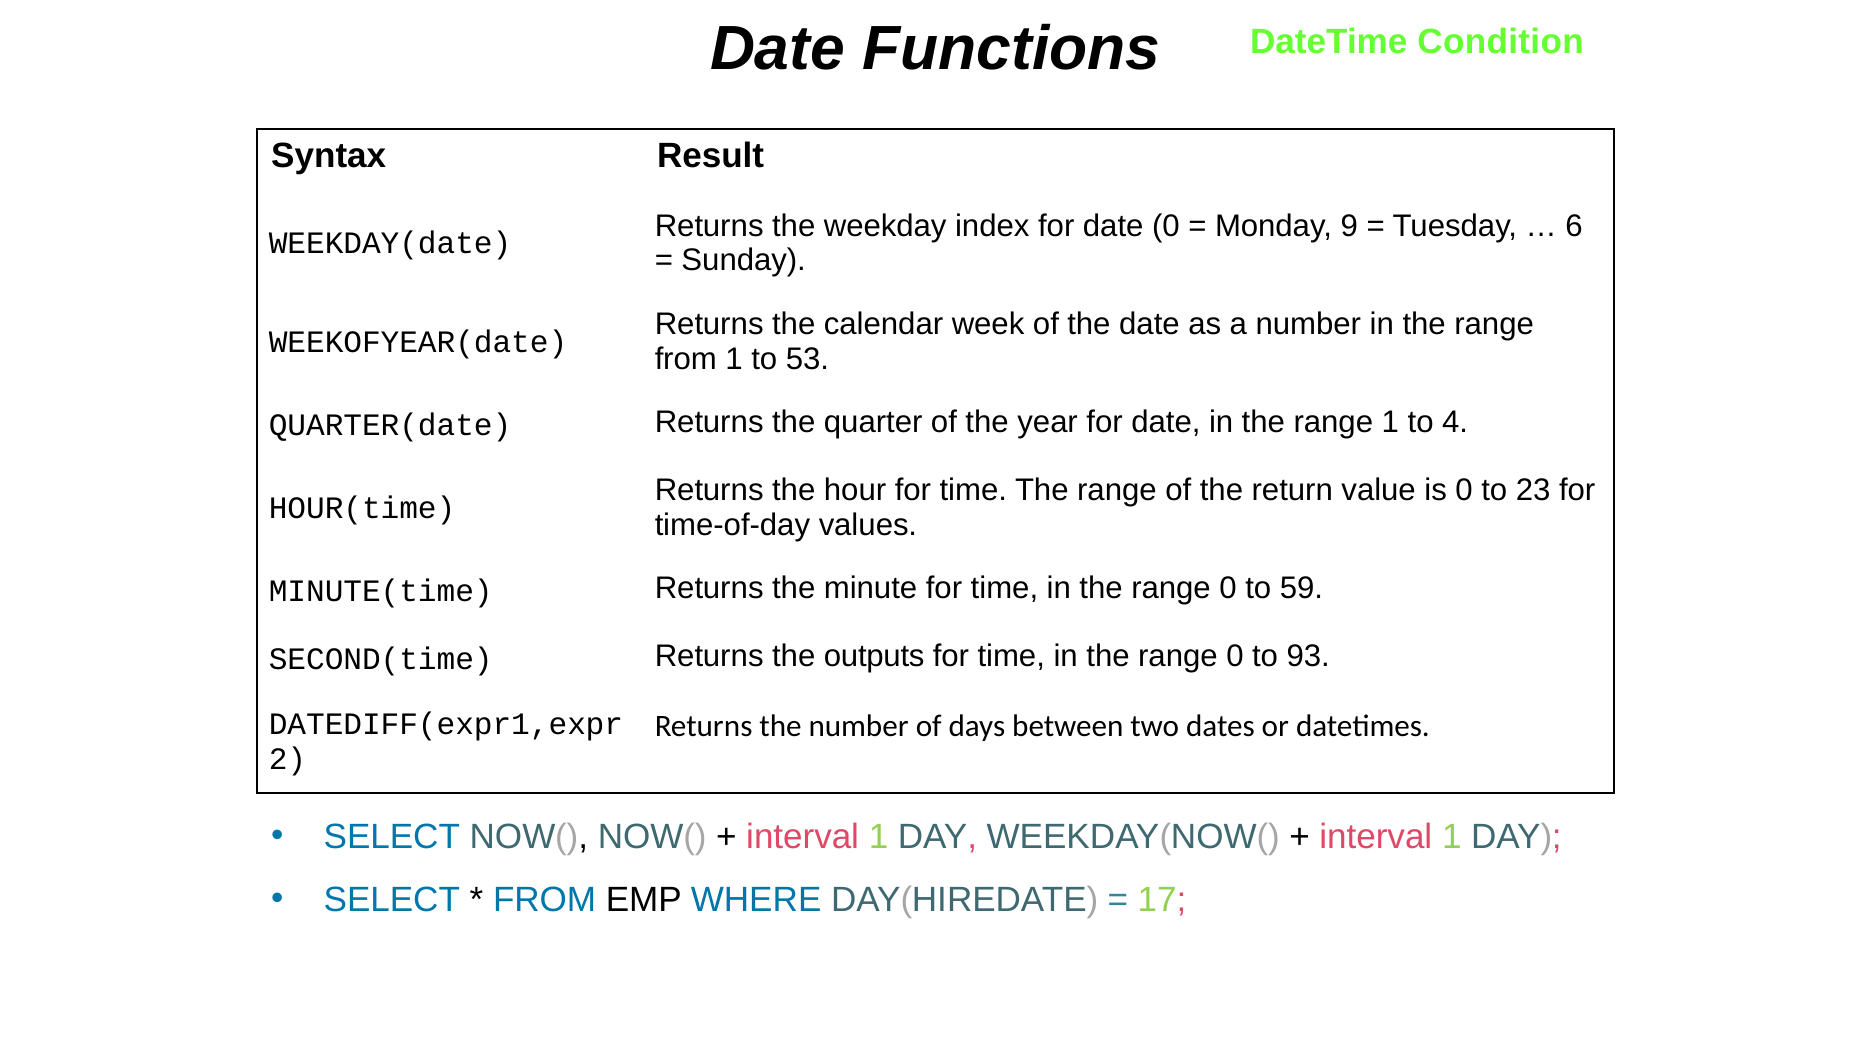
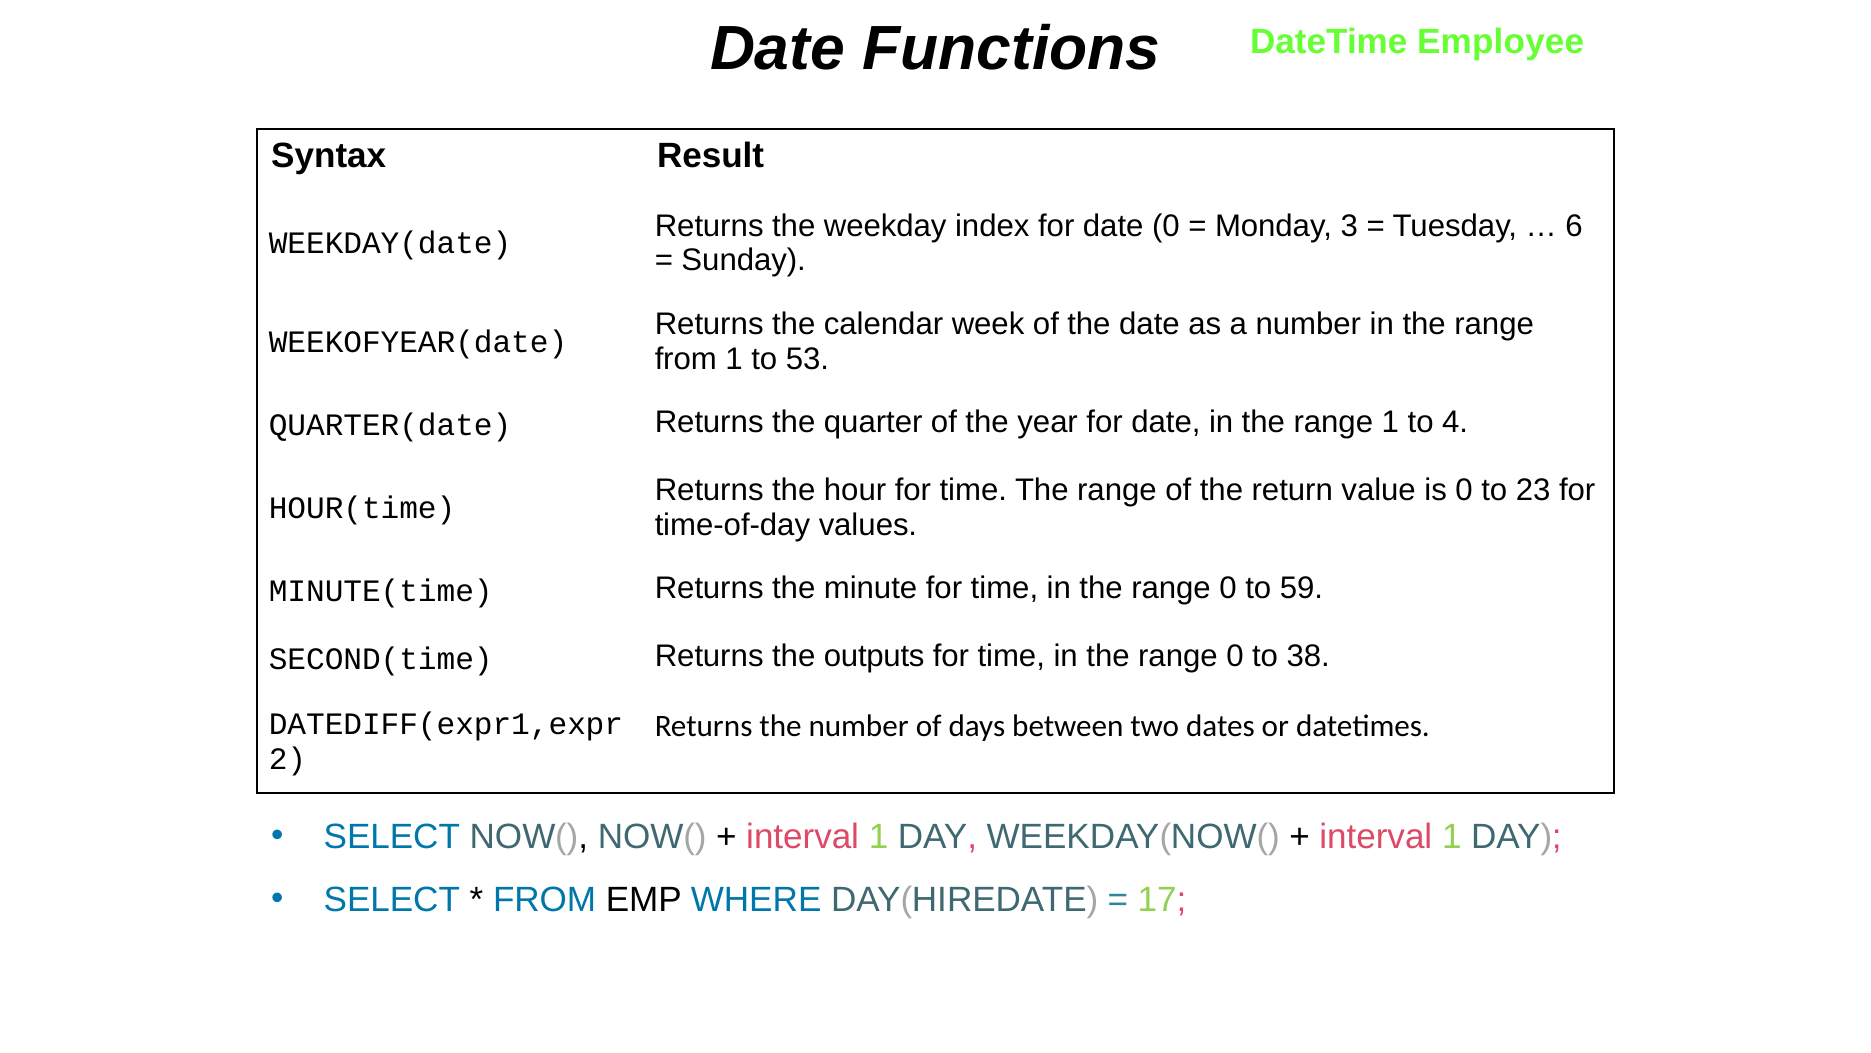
Condition: Condition -> Employee
9: 9 -> 3
93: 93 -> 38
